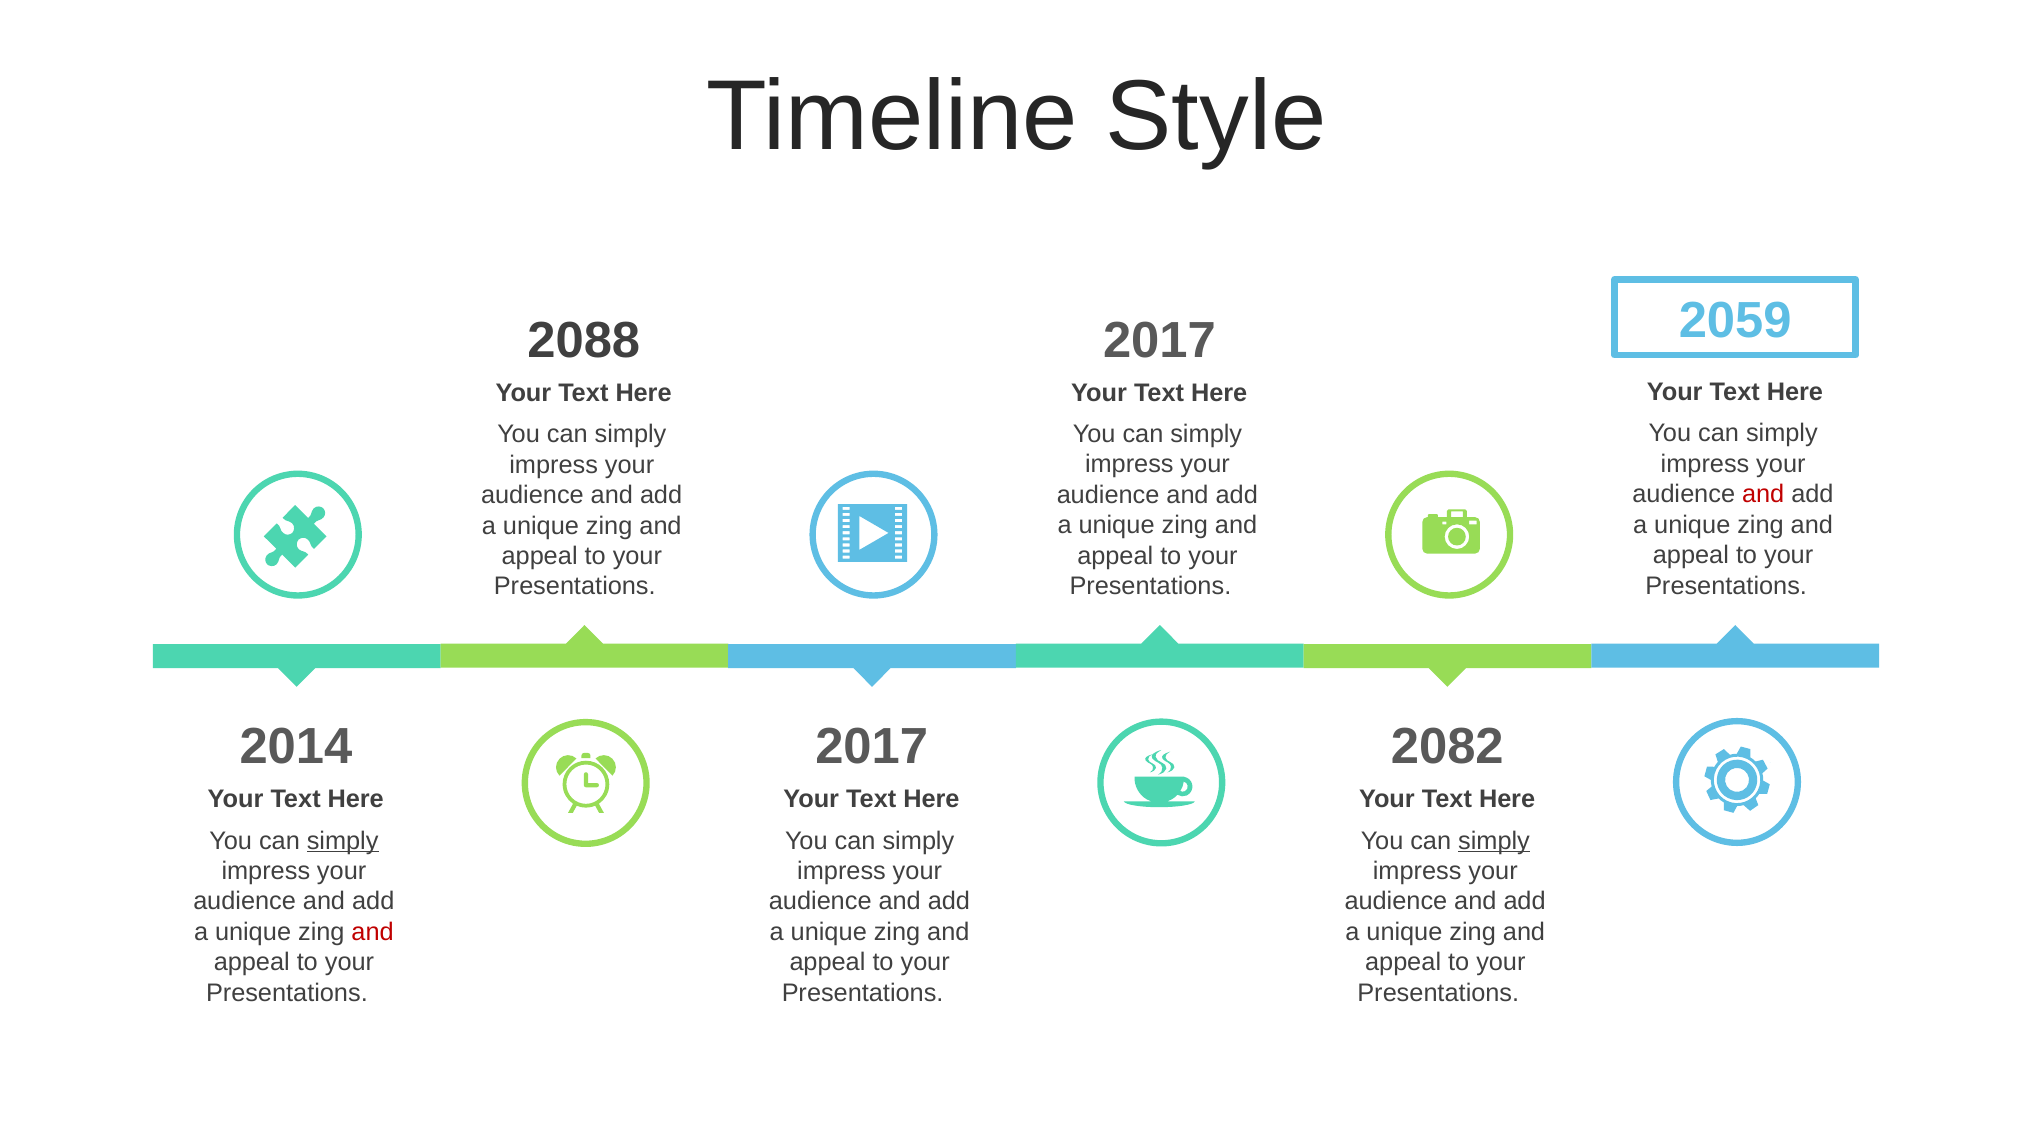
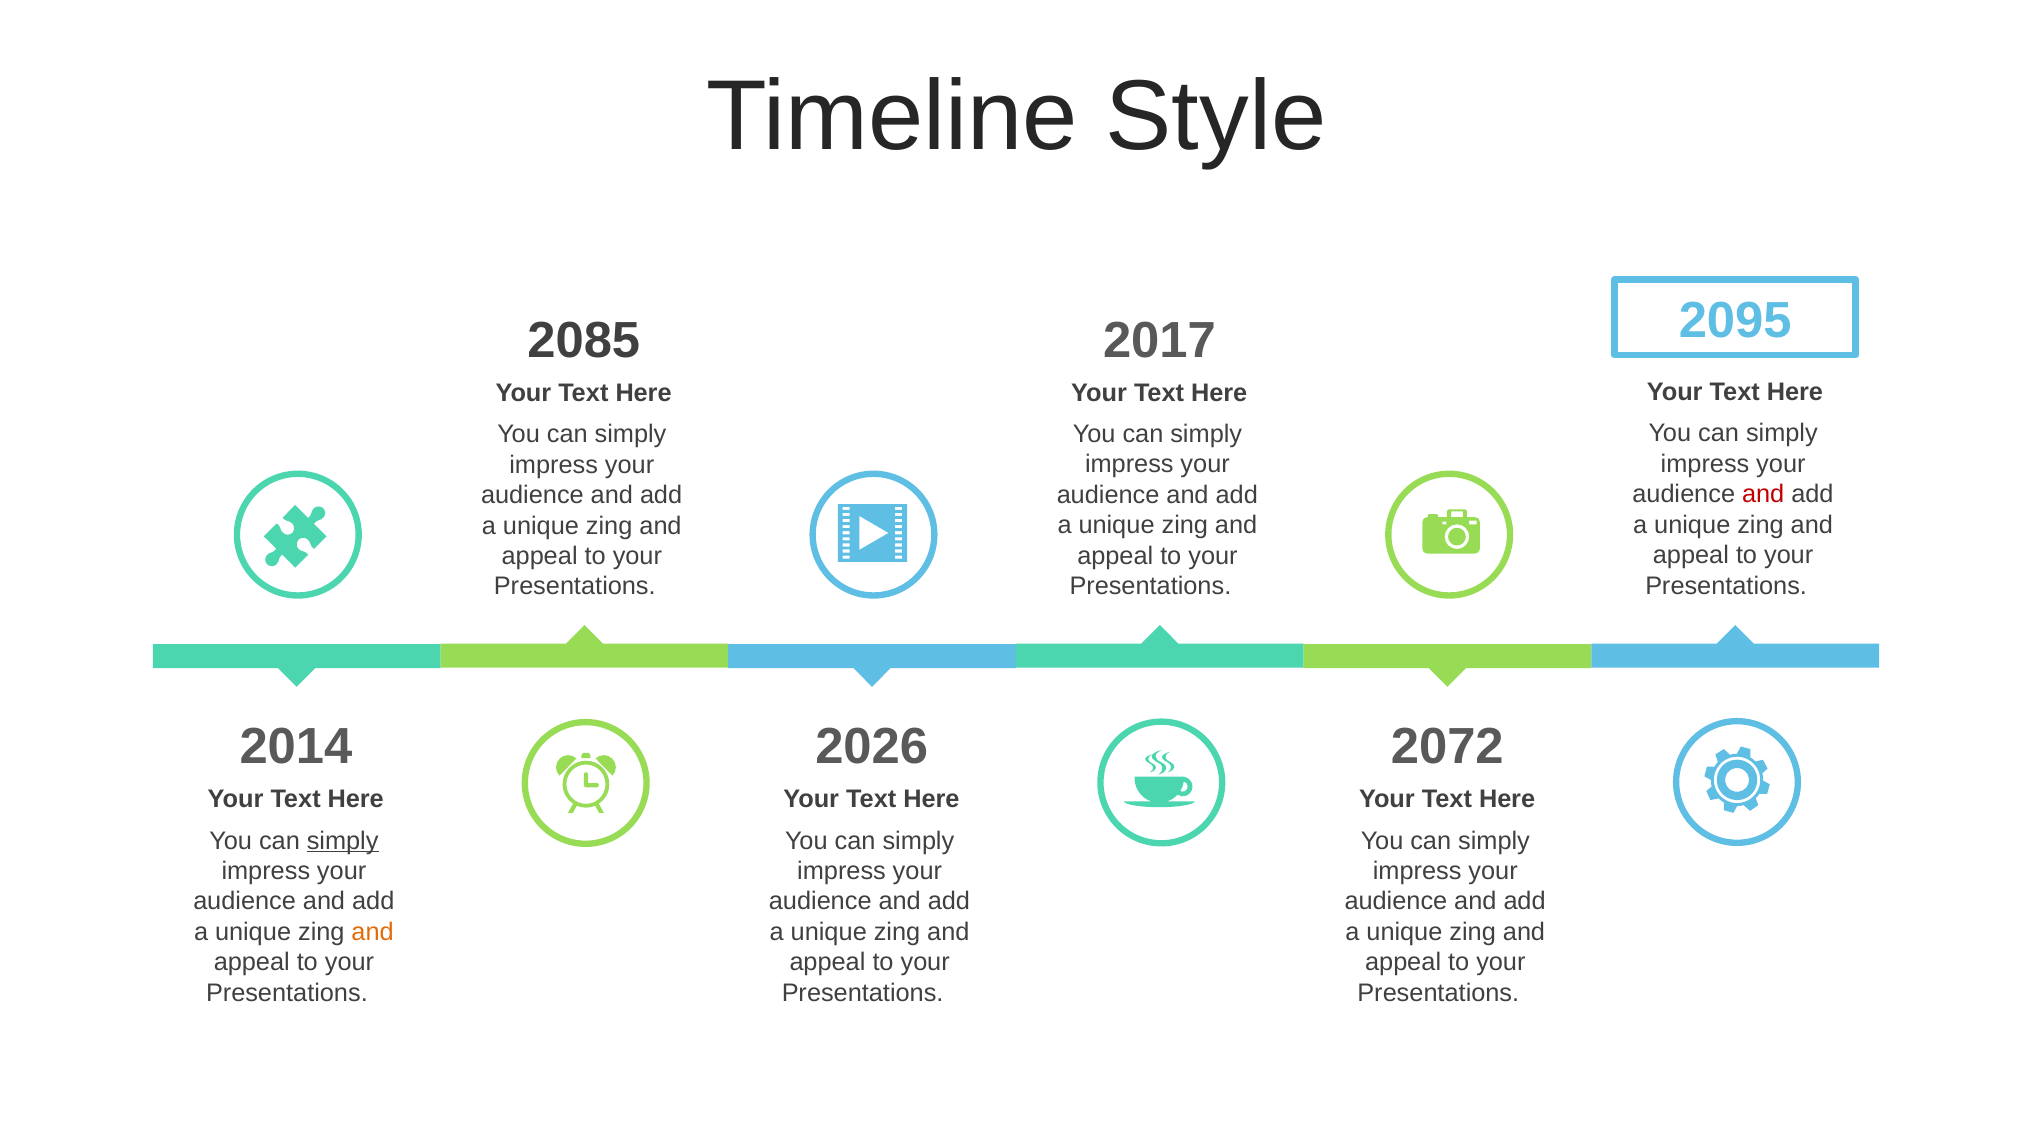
2059: 2059 -> 2095
2088: 2088 -> 2085
2017 at (872, 747): 2017 -> 2026
2082: 2082 -> 2072
simply at (1494, 841) underline: present -> none
and at (373, 932) colour: red -> orange
